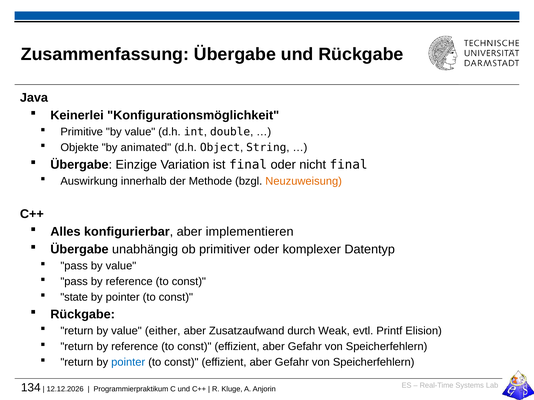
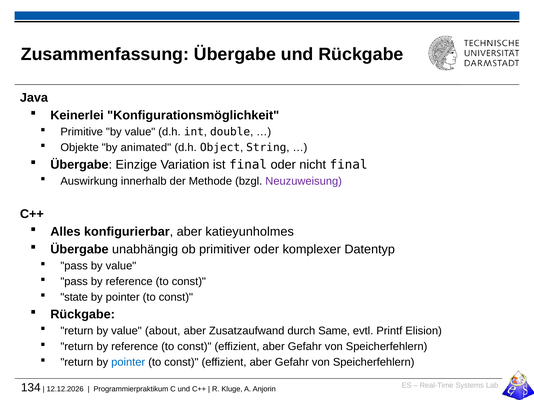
Neuzuweisung colour: orange -> purple
implementieren: implementieren -> katieyunholmes
either: either -> about
Weak: Weak -> Same
